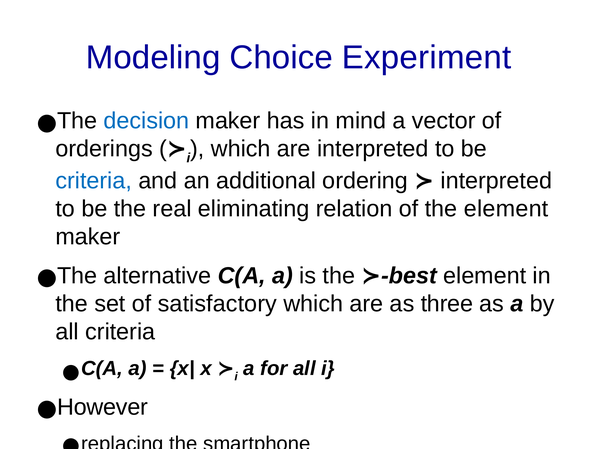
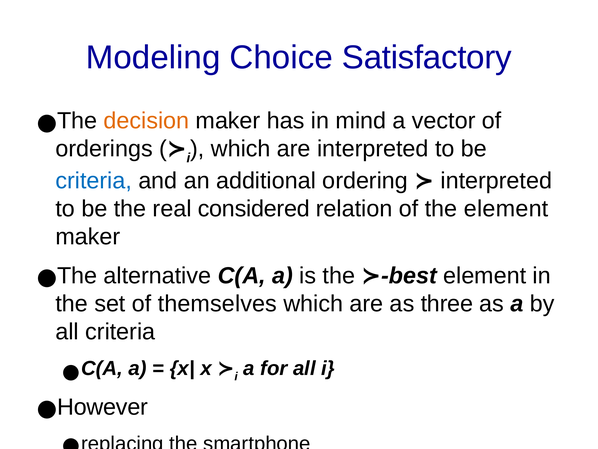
Experiment: Experiment -> Satisfactory
decision colour: blue -> orange
eliminating: eliminating -> considered
satisfactory: satisfactory -> themselves
